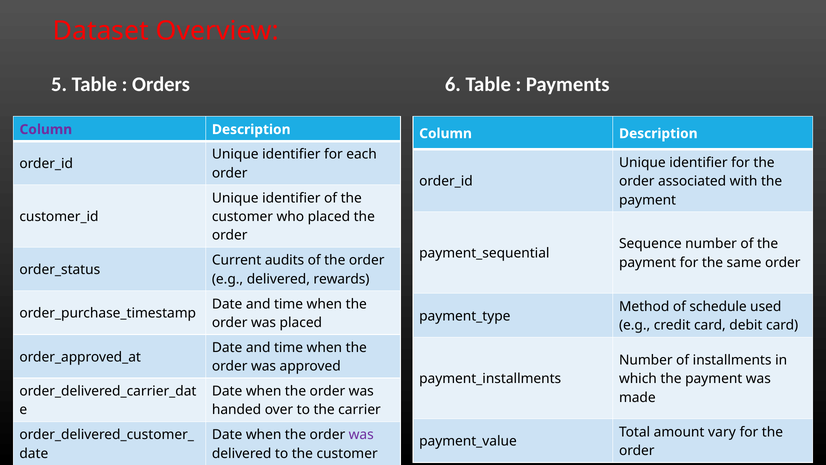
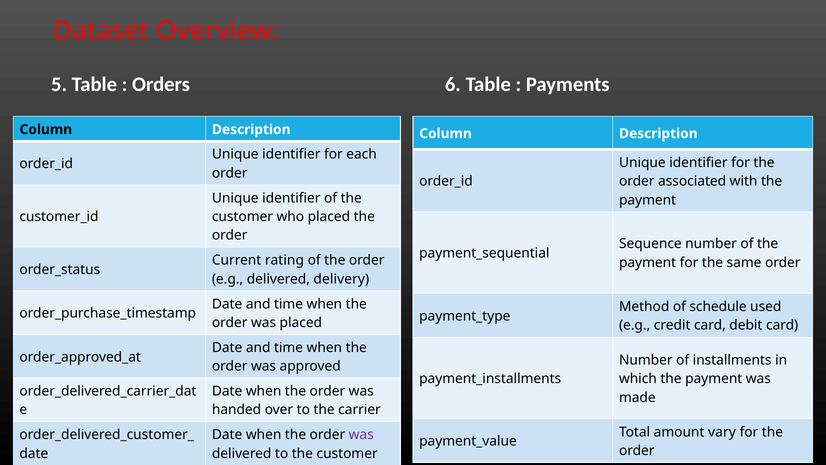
Column at (46, 129) colour: purple -> black
audits: audits -> rating
rewards: rewards -> delivery
